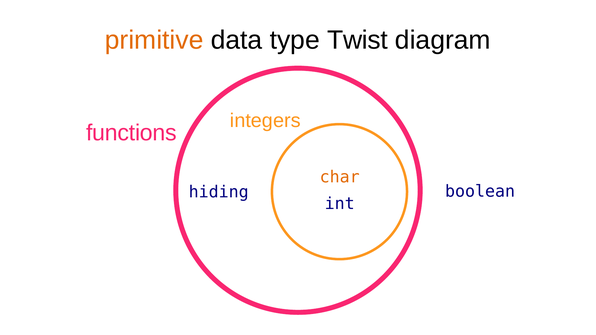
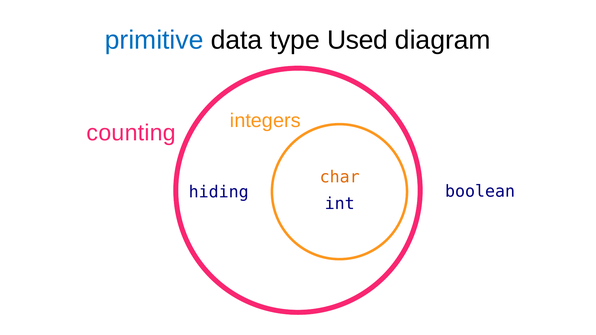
primitive colour: orange -> blue
Twist: Twist -> Used
functions: functions -> counting
